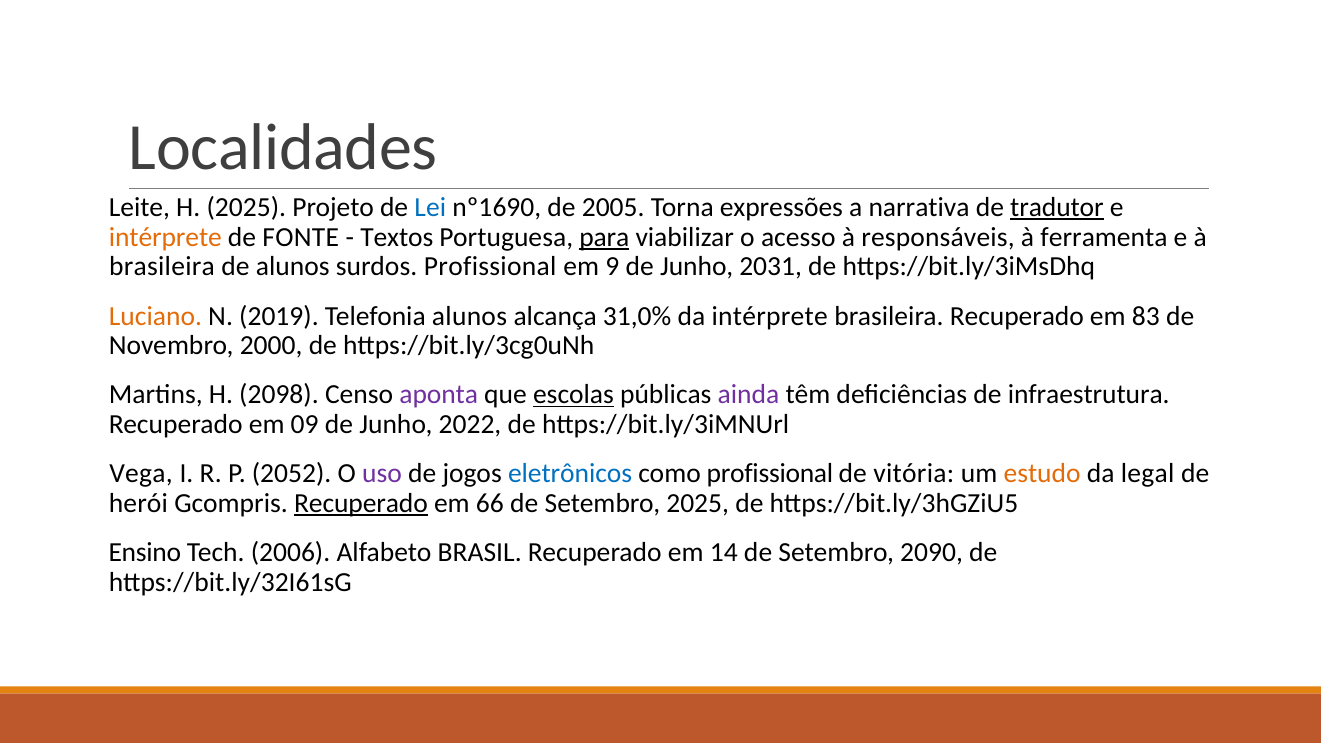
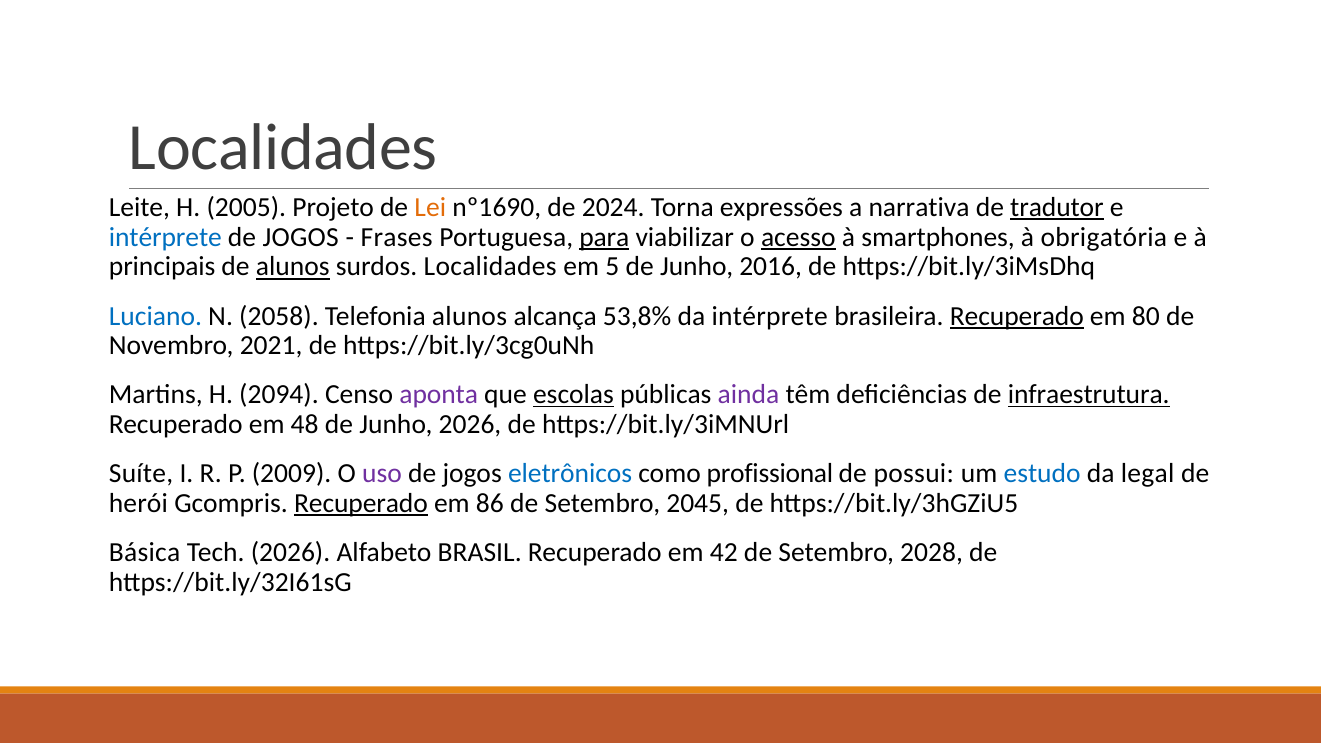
H 2025: 2025 -> 2005
Lei colour: blue -> orange
2005: 2005 -> 2024
intérprete at (165, 237) colour: orange -> blue
FONTE at (301, 237): FONTE -> JOGOS
Textos: Textos -> Frases
acesso underline: none -> present
responsáveis: responsáveis -> smartphones
ferramenta: ferramenta -> obrigatória
brasileira at (162, 267): brasileira -> principais
alunos at (293, 267) underline: none -> present
surdos Profissional: Profissional -> Localidades
9: 9 -> 5
2031: 2031 -> 2016
Luciano colour: orange -> blue
2019: 2019 -> 2058
31,0%: 31,0% -> 53,8%
Recuperado at (1017, 316) underline: none -> present
83: 83 -> 80
2000: 2000 -> 2021
2098: 2098 -> 2094
infraestrutura underline: none -> present
09: 09 -> 48
Junho 2022: 2022 -> 2026
Vega: Vega -> Suíte
2052: 2052 -> 2009
vitória: vitória -> possui
estudo colour: orange -> blue
66: 66 -> 86
Setembro 2025: 2025 -> 2045
Ensino: Ensino -> Básica
Tech 2006: 2006 -> 2026
14: 14 -> 42
2090: 2090 -> 2028
